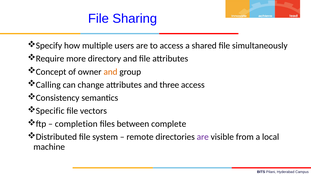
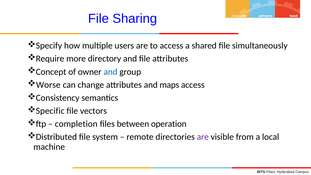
and at (111, 72) colour: orange -> blue
Calling: Calling -> Worse
three: three -> maps
complete: complete -> operation
